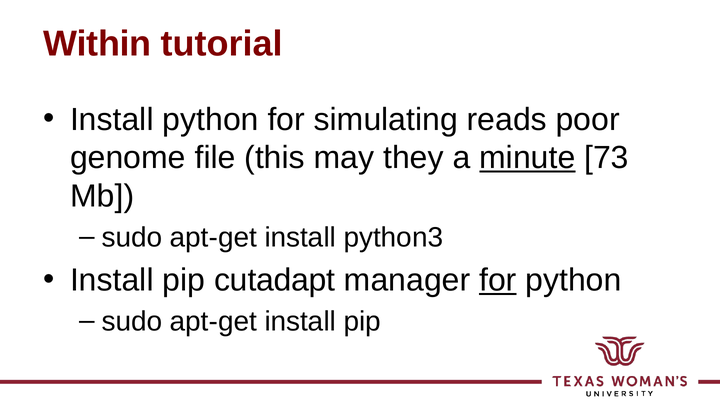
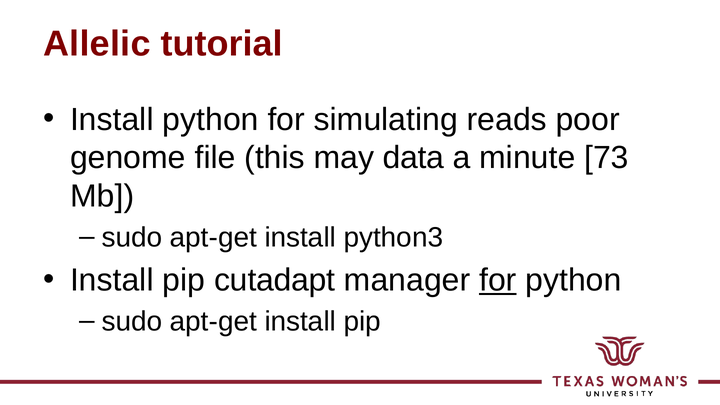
Within: Within -> Allelic
they: they -> data
minute underline: present -> none
